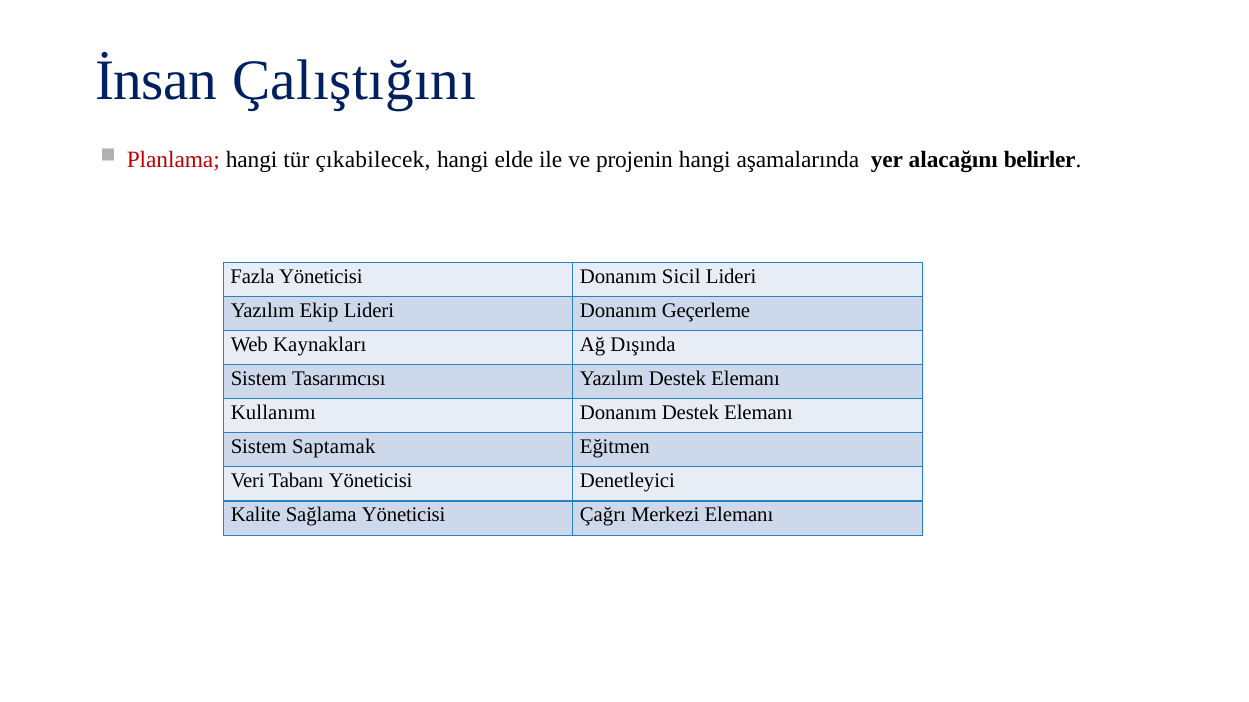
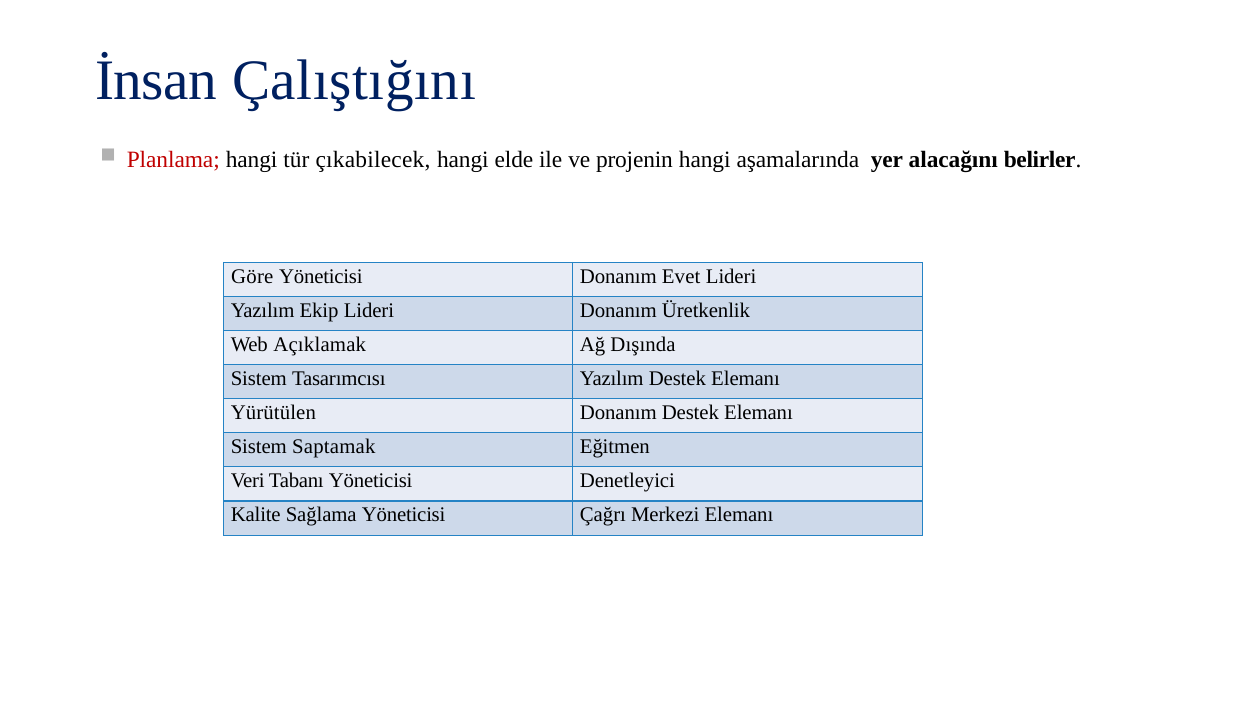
Fazla: Fazla -> Göre
Sicil: Sicil -> Evet
Geçerleme: Geçerleme -> Üretkenlik
Kaynakları: Kaynakları -> Açıklamak
Kullanımı: Kullanımı -> Yürütülen
